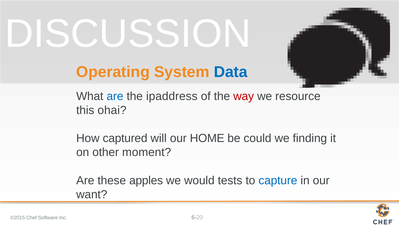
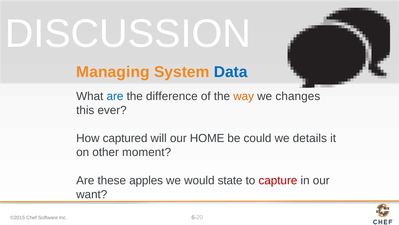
Operating: Operating -> Managing
ipaddress: ipaddress -> difference
way colour: red -> orange
resource: resource -> changes
ohai: ohai -> ever
finding: finding -> details
tests: tests -> state
capture colour: blue -> red
